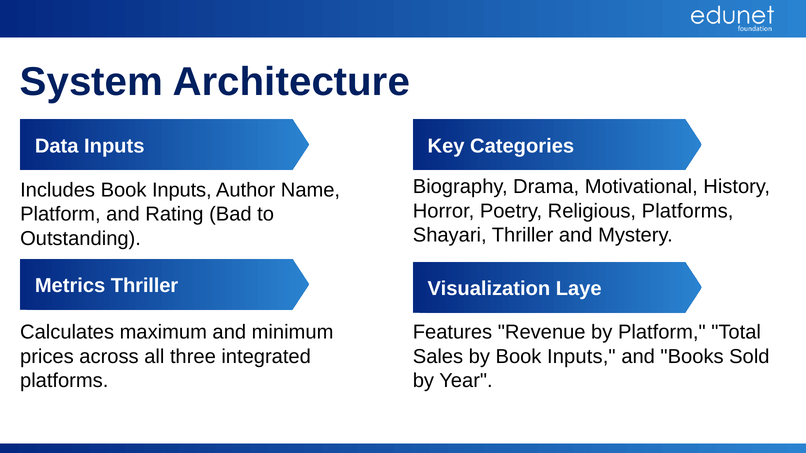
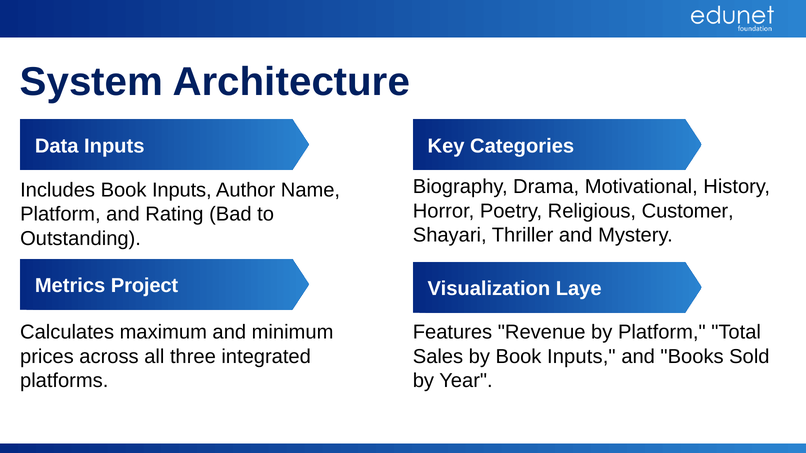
Religious Platforms: Platforms -> Customer
Metrics Thriller: Thriller -> Project
